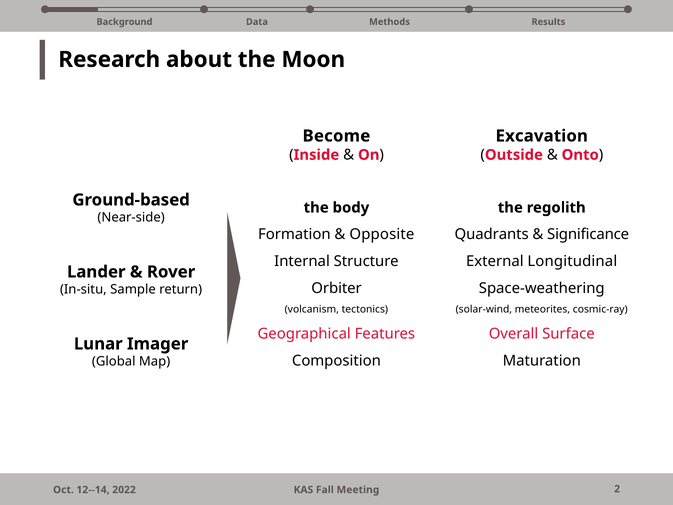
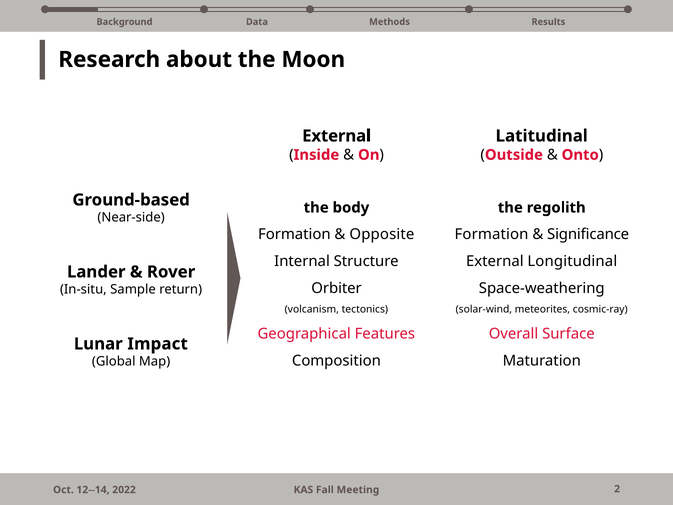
Become at (336, 136): Become -> External
Excavation: Excavation -> Latitudinal
Quadrants at (492, 234): Quadrants -> Formation
Imager: Imager -> Impact
